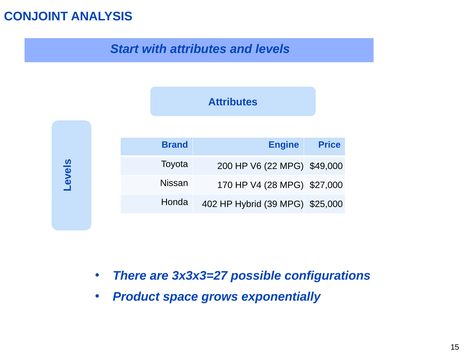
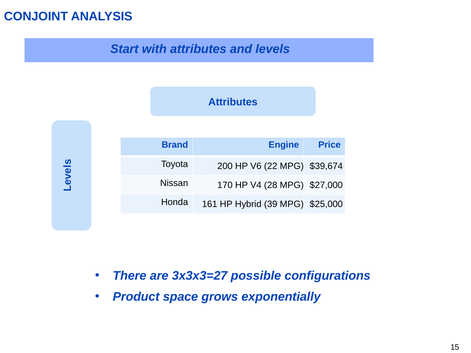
$49,000: $49,000 -> $39,674
402: 402 -> 161
